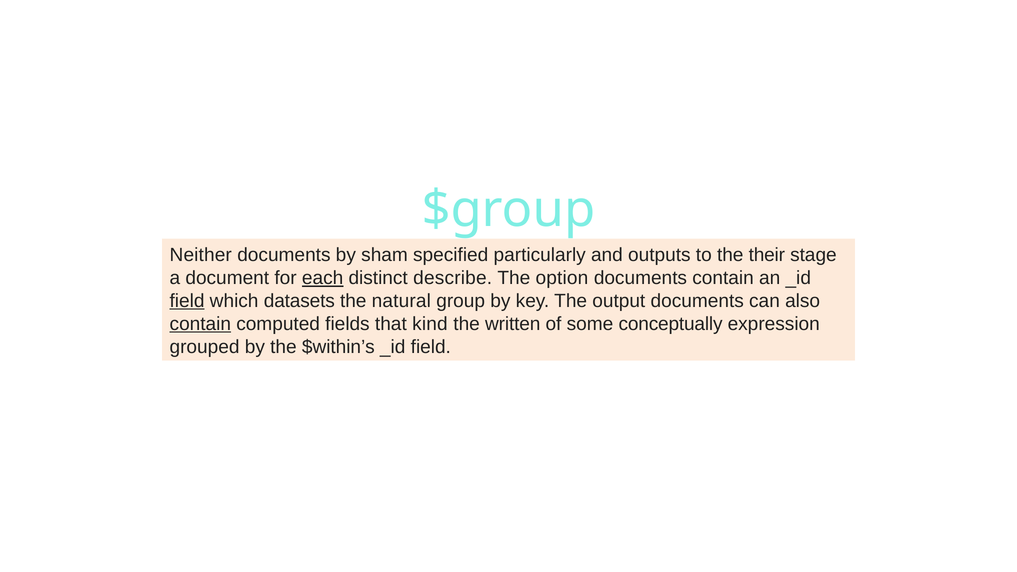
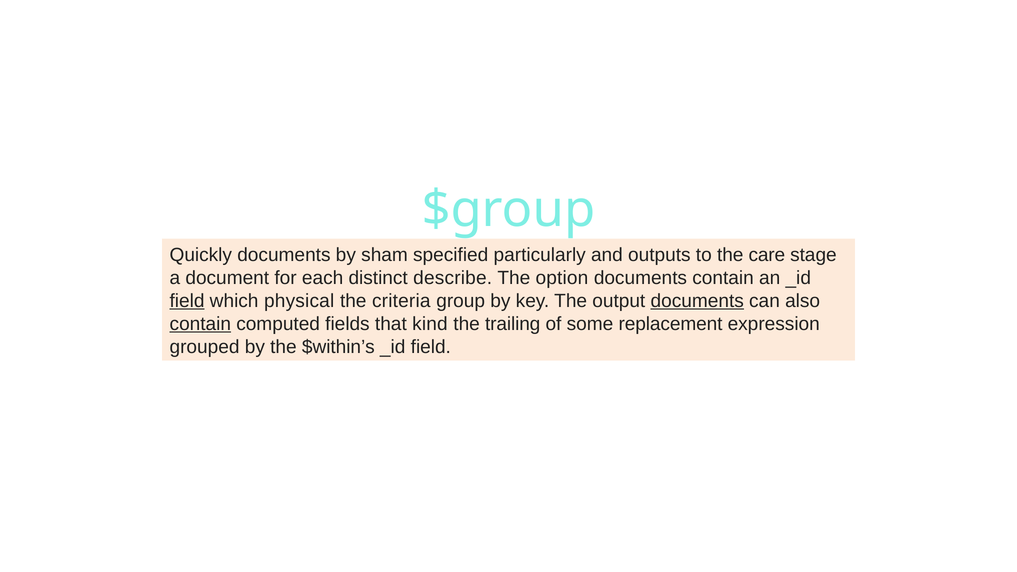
Neither: Neither -> Quickly
their: their -> care
each underline: present -> none
datasets: datasets -> physical
natural: natural -> criteria
documents at (697, 301) underline: none -> present
written: written -> trailing
conceptually: conceptually -> replacement
